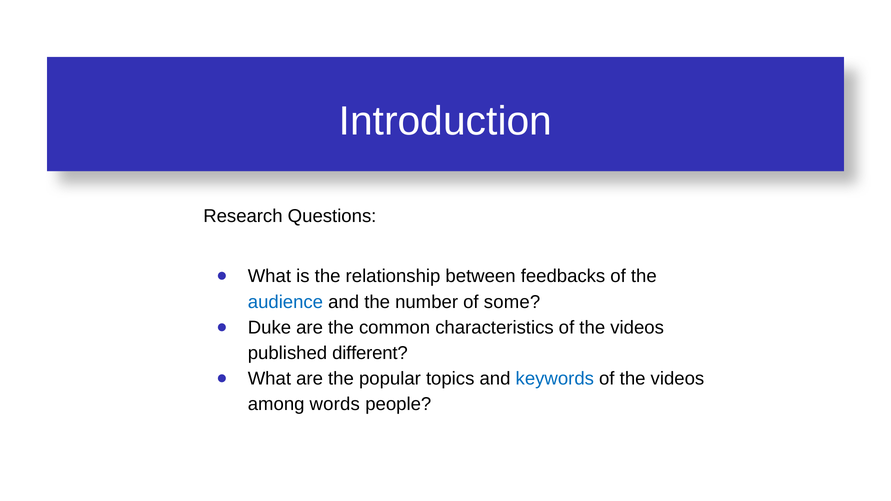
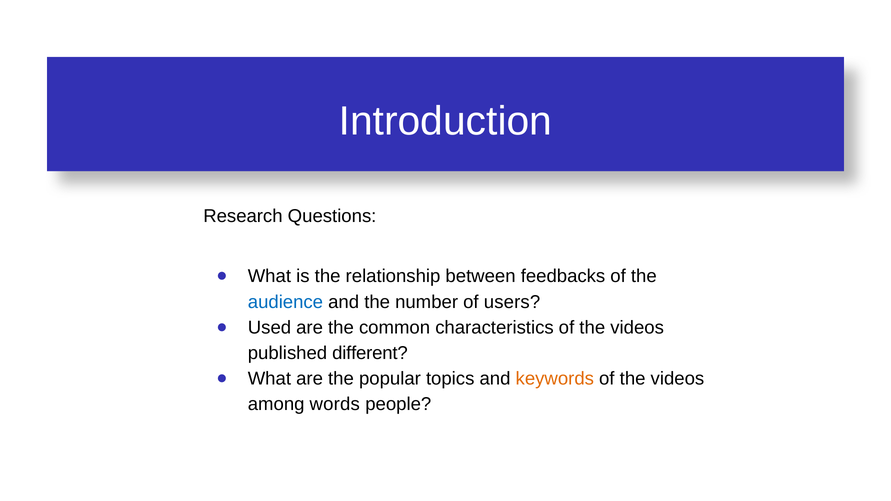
some: some -> users
Duke: Duke -> Used
keywords colour: blue -> orange
